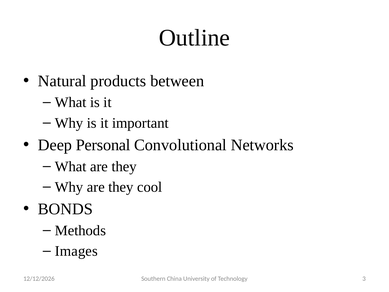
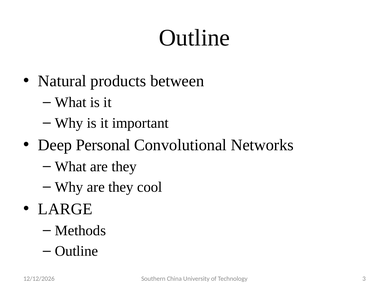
BONDS: BONDS -> LARGE
Images at (76, 251): Images -> Outline
